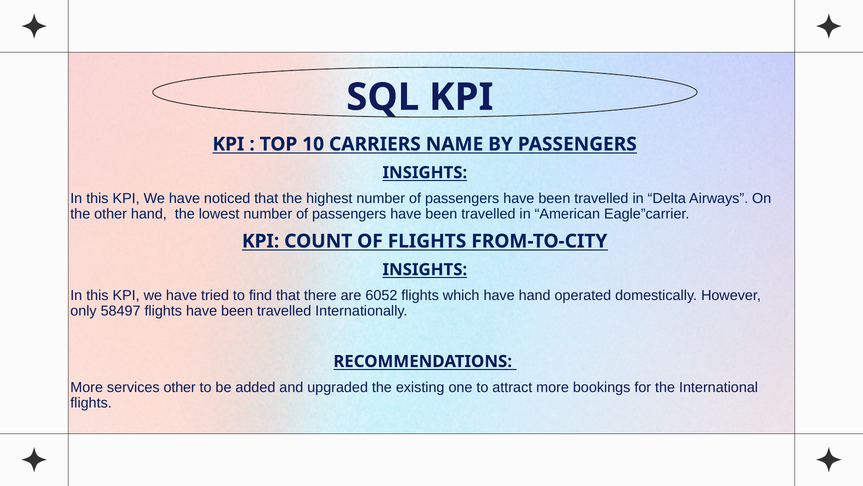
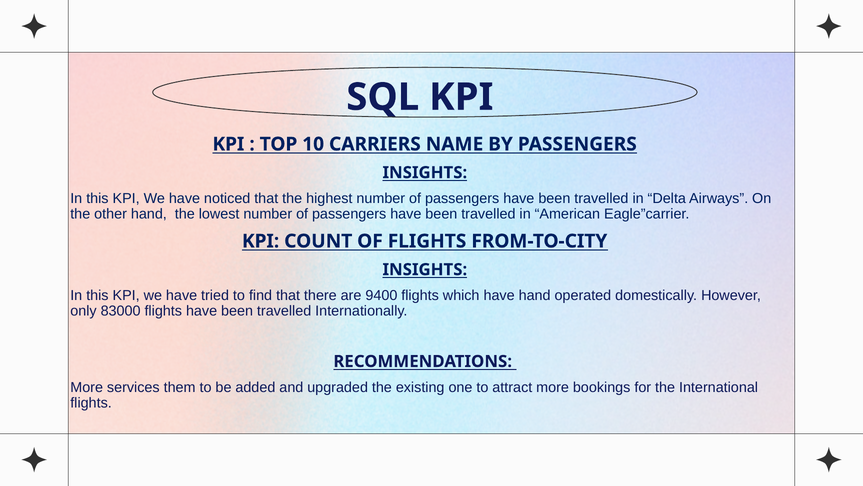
6052: 6052 -> 9400
58497: 58497 -> 83000
services other: other -> them
